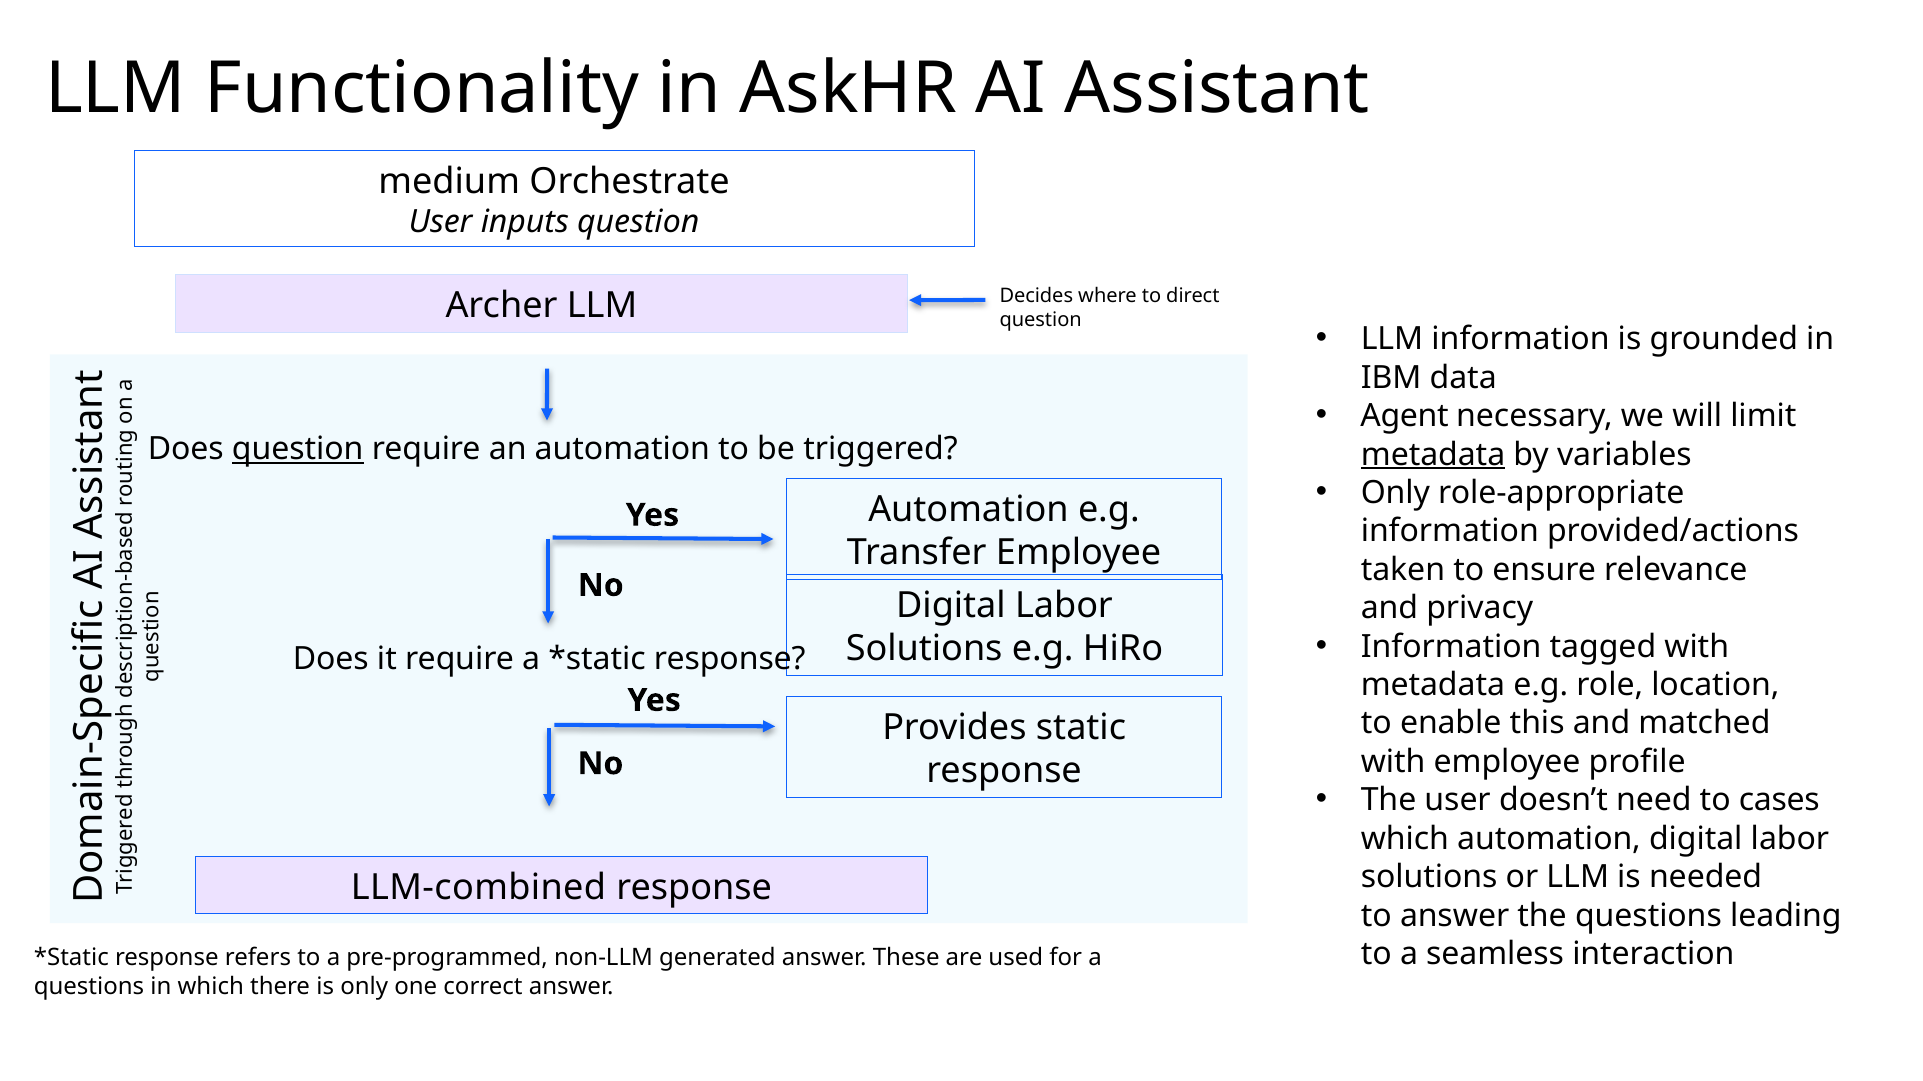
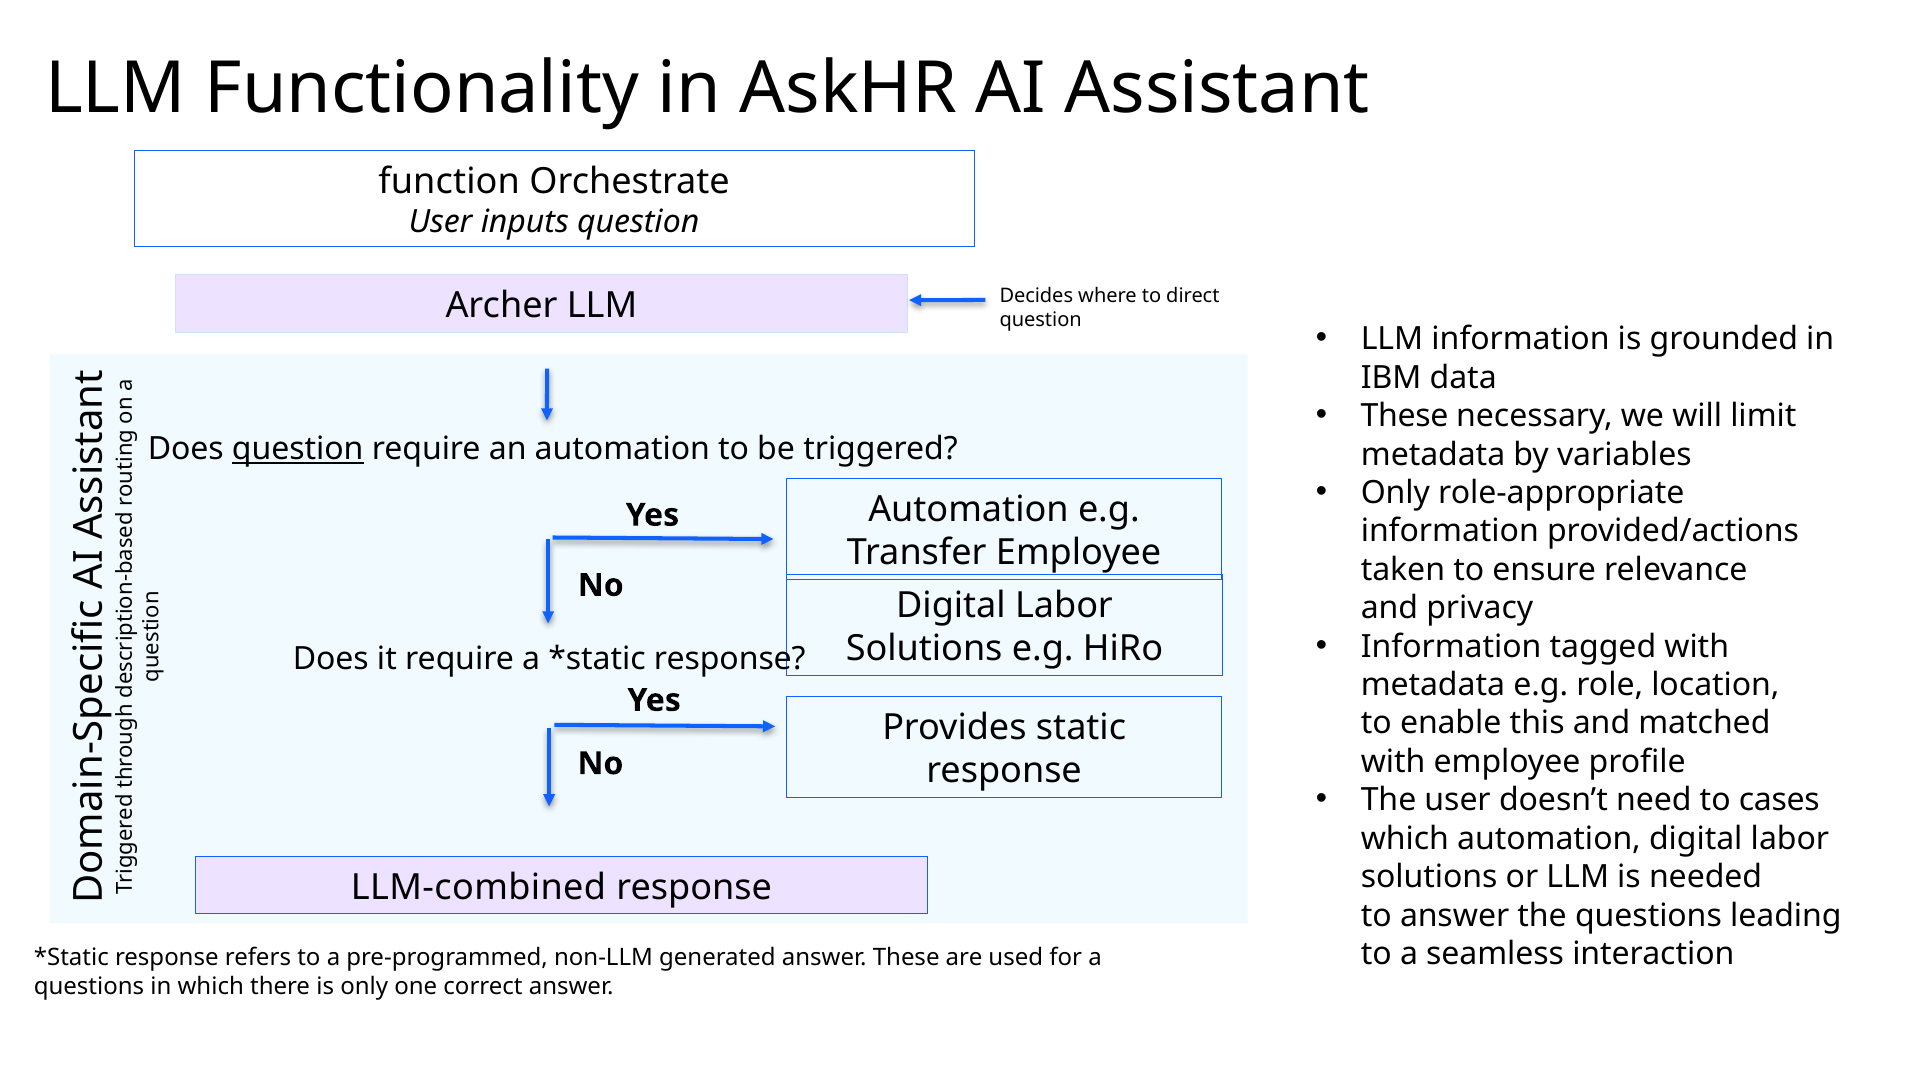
medium: medium -> function
Agent at (1405, 416): Agent -> These
metadata at (1433, 455) underline: present -> none
